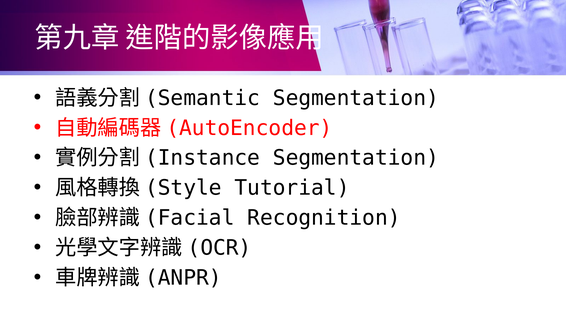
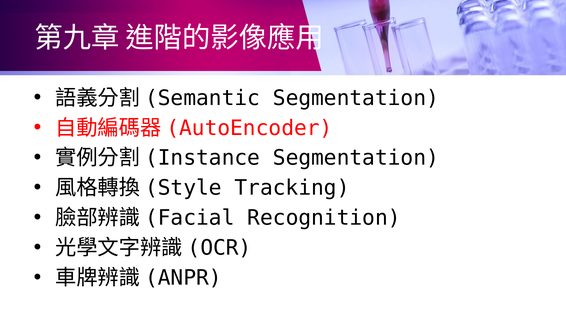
Tutorial: Tutorial -> Tracking
